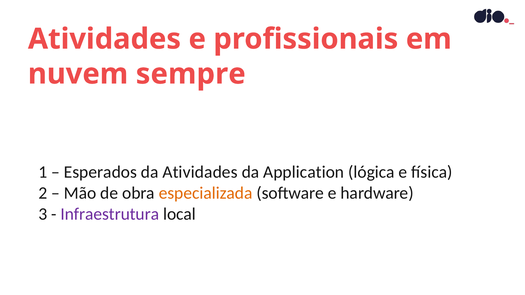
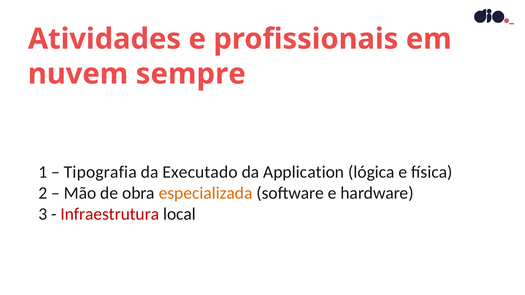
Esperados: Esperados -> Tipografia
da Atividades: Atividades -> Executado
Infraestrutura colour: purple -> red
